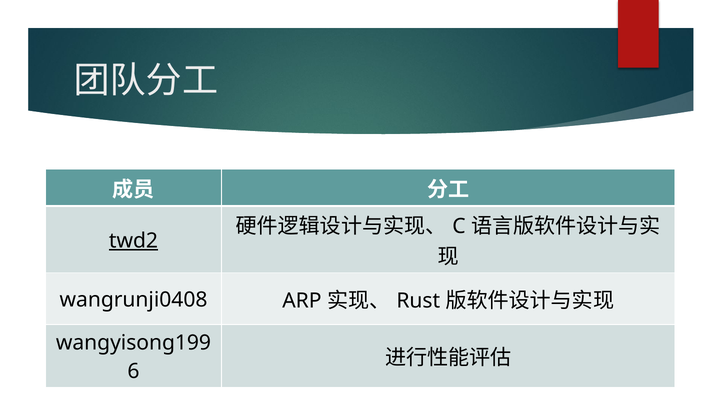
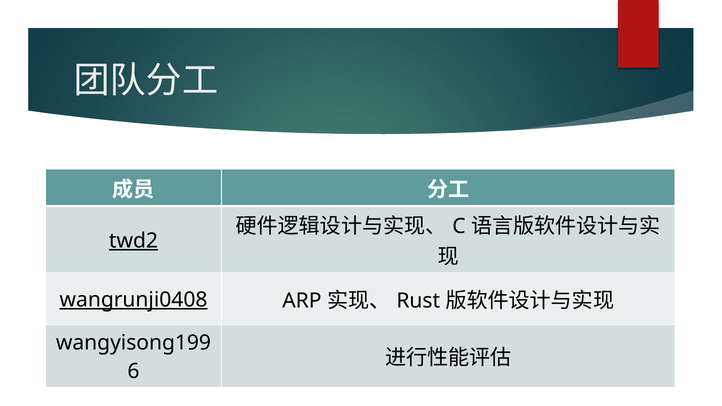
wangrunji0408 underline: none -> present
